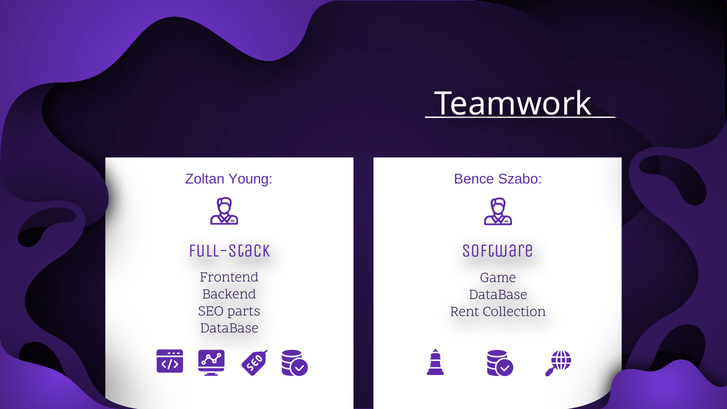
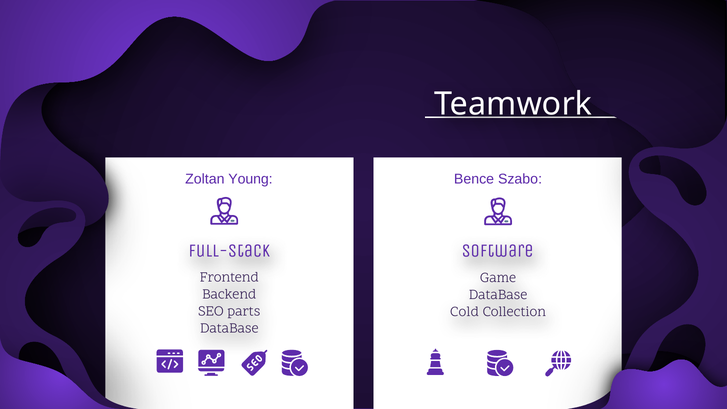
Rent: Rent -> Cold
